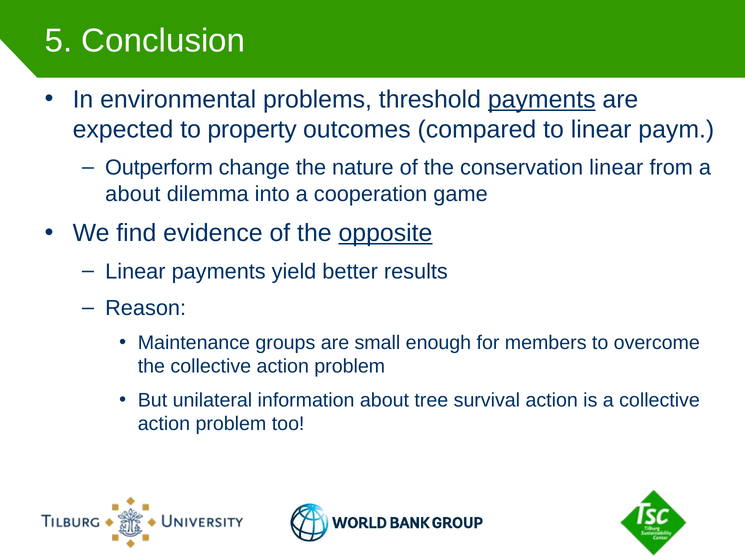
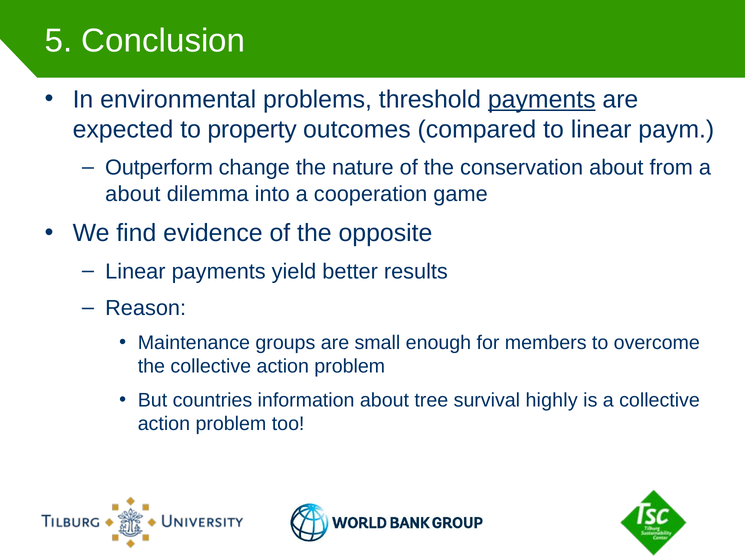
conservation linear: linear -> about
opposite underline: present -> none
unilateral: unilateral -> countries
survival action: action -> highly
